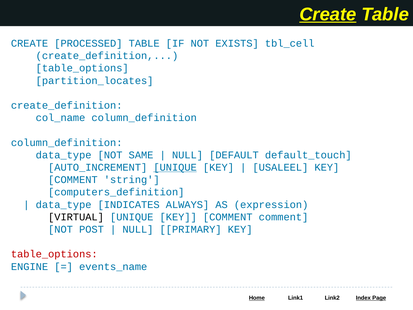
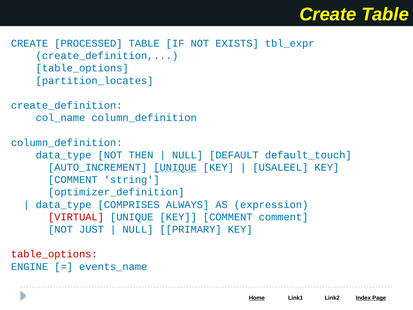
Create at (328, 14) underline: present -> none
tbl_cell: tbl_cell -> tbl_expr
SAME: SAME -> THEN
computers_definition: computers_definition -> optimizer_definition
INDICATES: INDICATES -> COMPRISES
VIRTUAL colour: black -> red
POST: POST -> JUST
